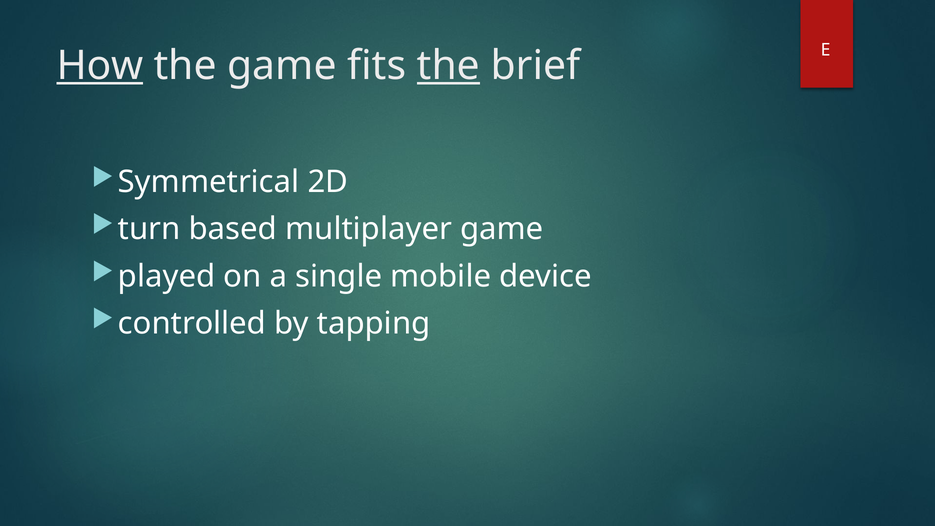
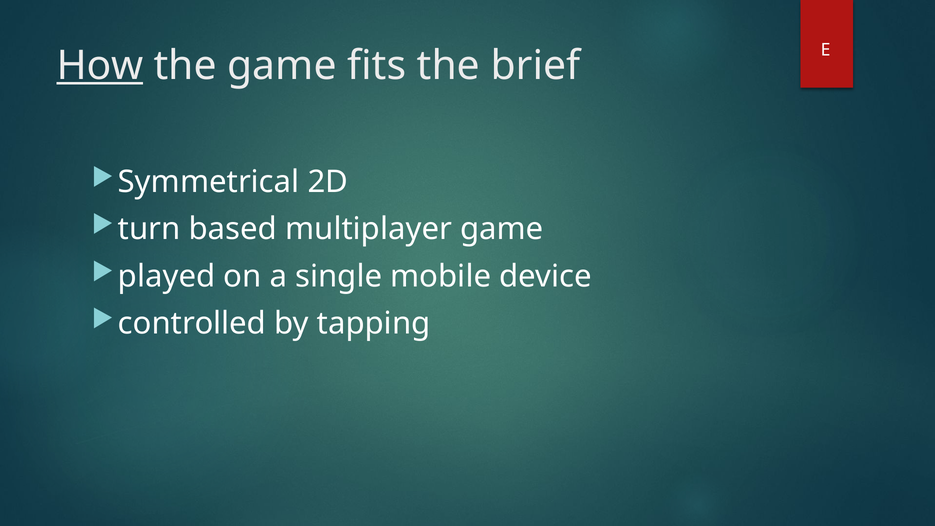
the at (448, 66) underline: present -> none
